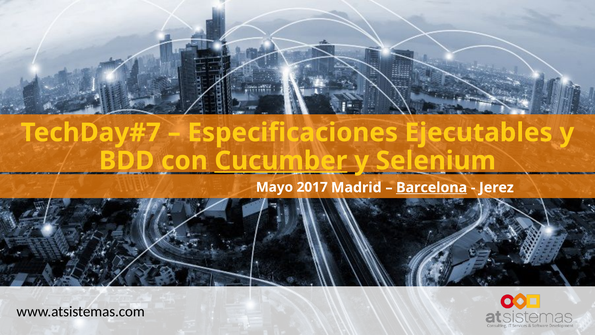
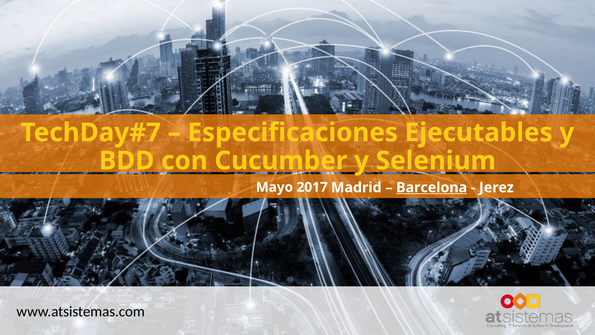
Cucumber underline: present -> none
